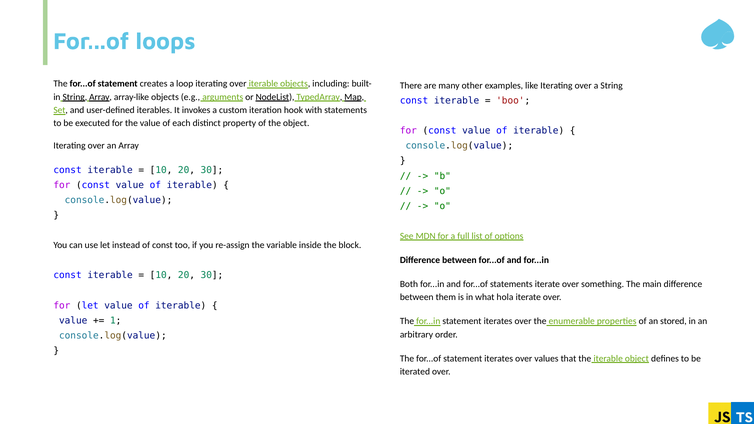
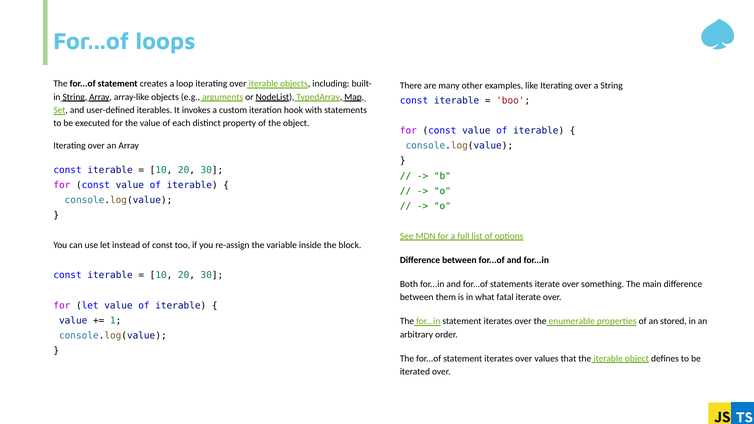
hola: hola -> fatal
